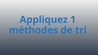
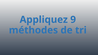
1: 1 -> 9
